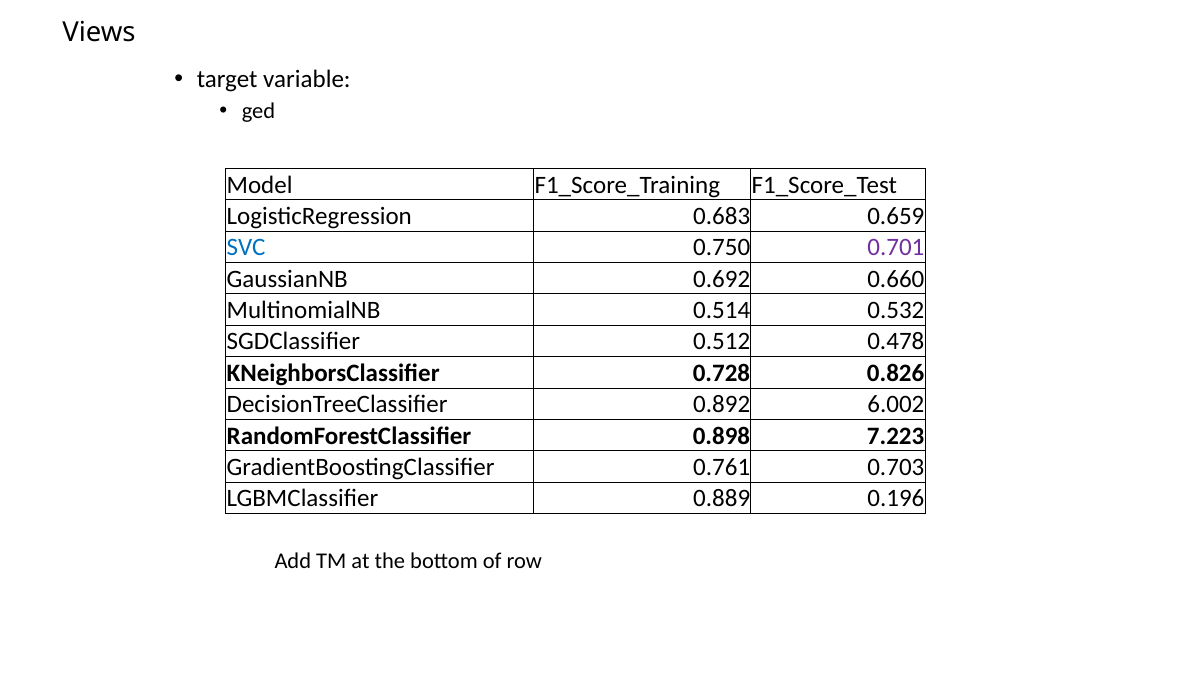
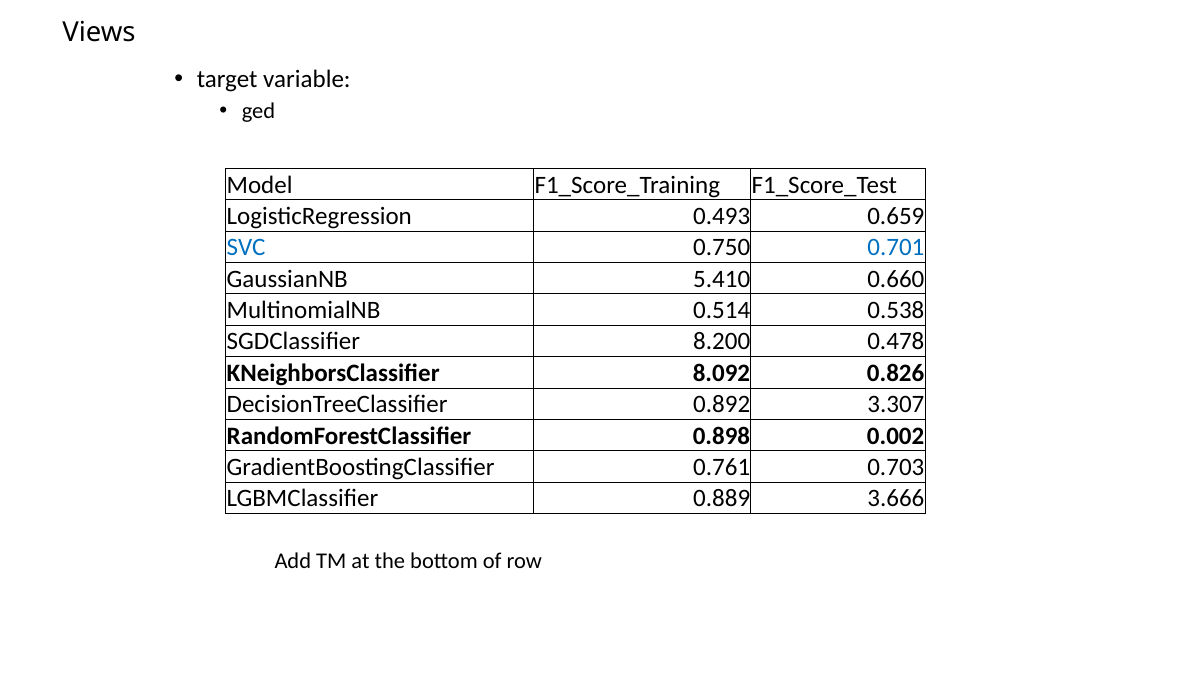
0.683: 0.683 -> 0.493
0.701 colour: purple -> blue
0.692: 0.692 -> 5.410
0.532: 0.532 -> 0.538
0.512: 0.512 -> 8.200
0.728: 0.728 -> 8.092
6.002: 6.002 -> 3.307
7.223: 7.223 -> 0.002
0.196: 0.196 -> 3.666
